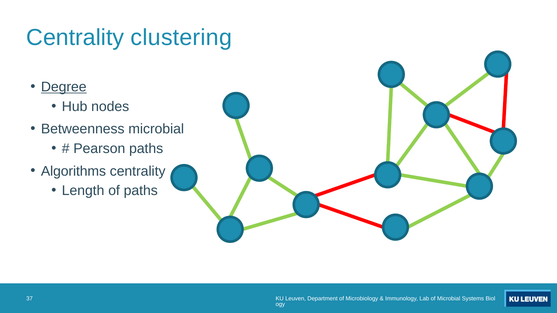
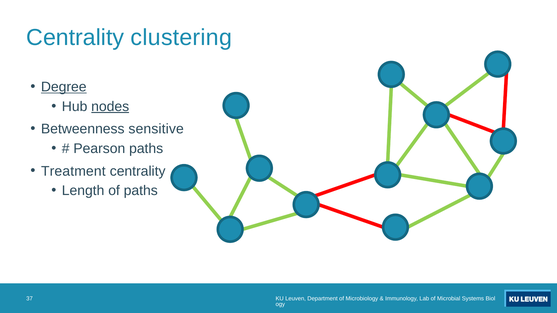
nodes underline: none -> present
Betweenness microbial: microbial -> sensitive
Algorithms: Algorithms -> Treatment
